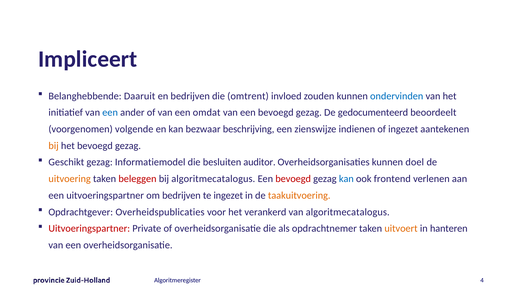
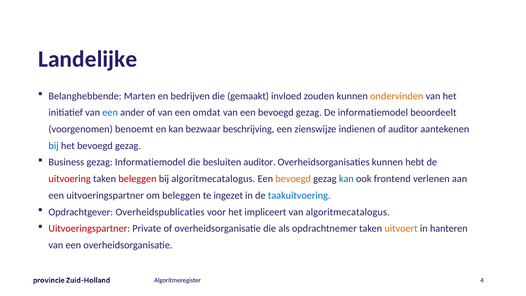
Impliceert: Impliceert -> Landelijke
Daaruit: Daaruit -> Marten
omtrent: omtrent -> gemaakt
ondervinden colour: blue -> orange
De gedocumenteerd: gedocumenteerd -> informatiemodel
volgende: volgende -> benoemt
of ingezet: ingezet -> auditor
bij at (54, 146) colour: orange -> blue
Geschikt: Geschikt -> Business
doel: doel -> hebt
uitvoering colour: orange -> red
bevoegd at (293, 179) colour: red -> orange
om bedrijven: bedrijven -> beleggen
taakuitvoering colour: orange -> blue
verankerd: verankerd -> impliceert
